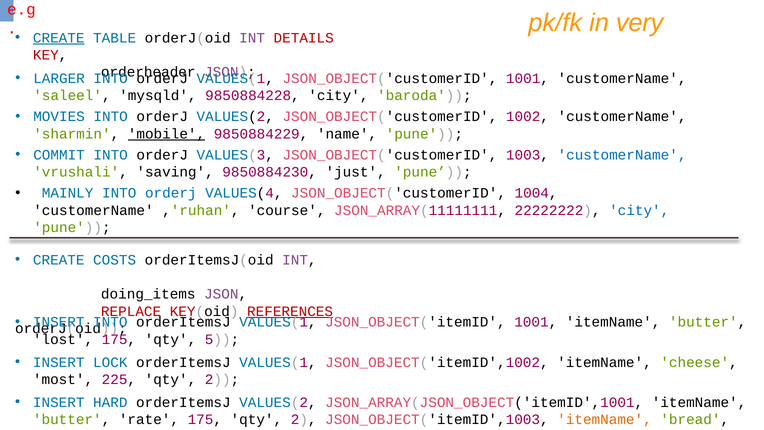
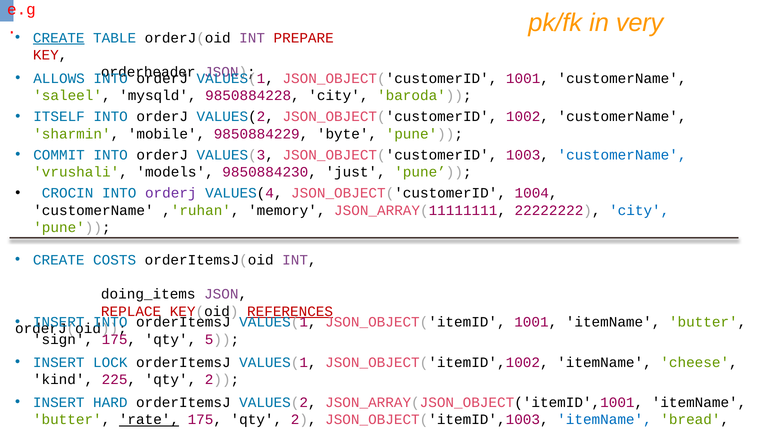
DETAILS: DETAILS -> PREPARE
LARGER: LARGER -> ALLOWS
MOVIES: MOVIES -> ITSELF
mobile underline: present -> none
name: name -> byte
saving: saving -> models
MAINLY: MAINLY -> CROCIN
orderj at (171, 193) colour: blue -> purple
course: course -> memory
lost: lost -> sign
most: most -> kind
rate at (149, 419) underline: none -> present
itemName at (604, 419) colour: orange -> blue
